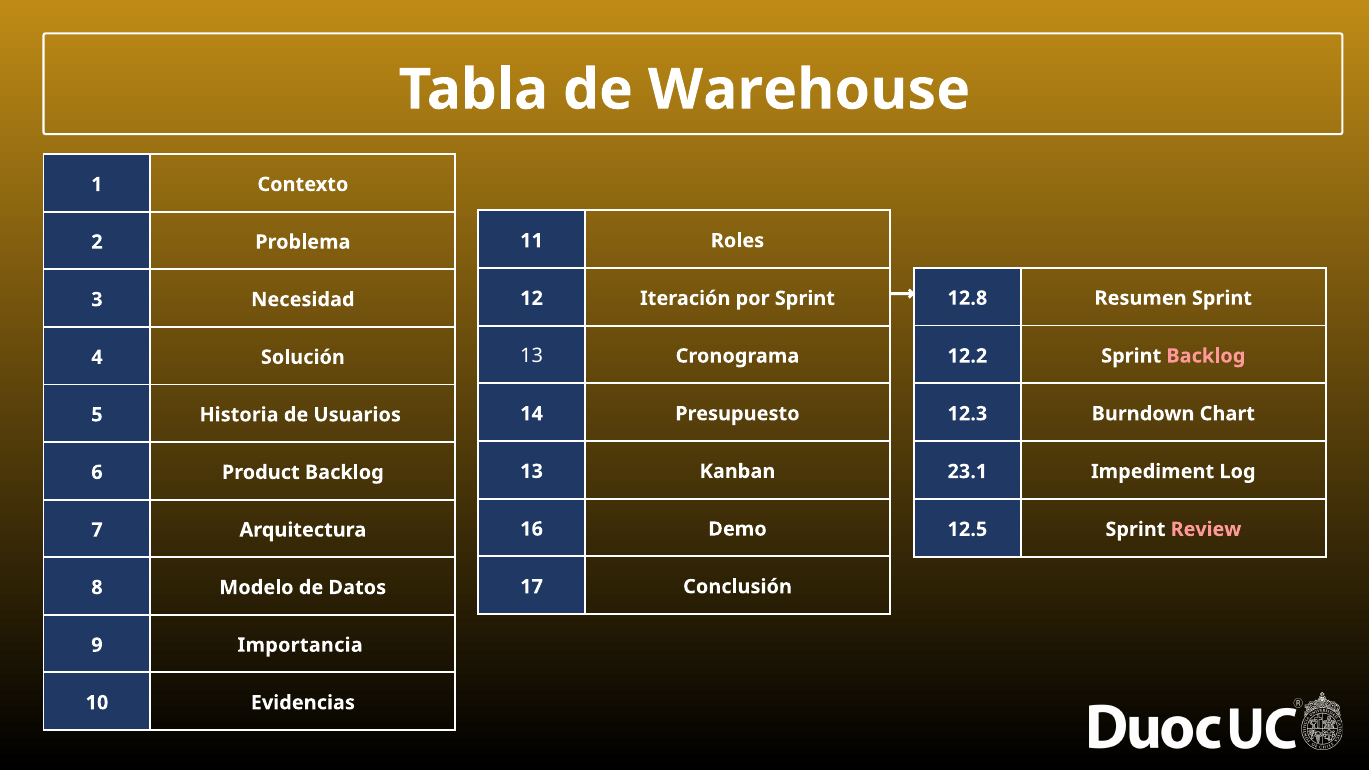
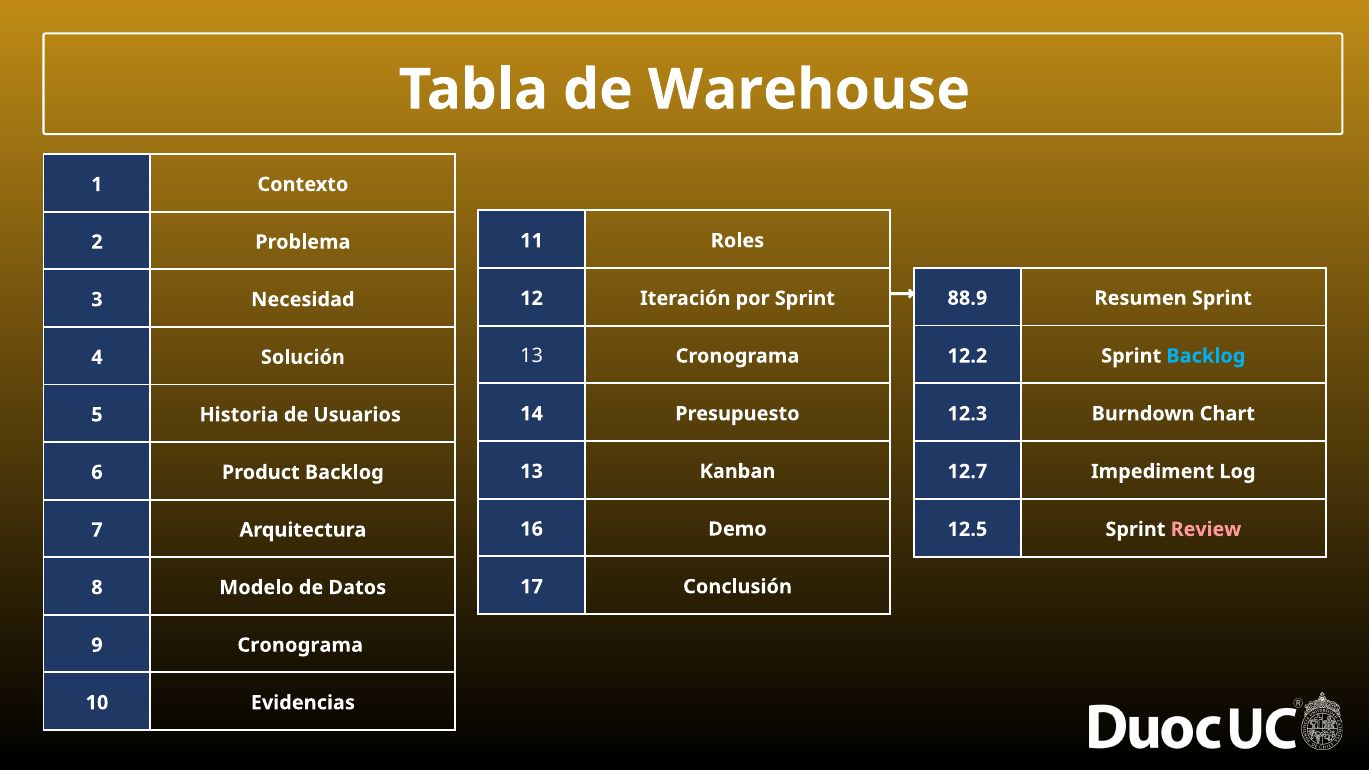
12.8: 12.8 -> 88.9
Backlog at (1206, 356) colour: pink -> light blue
23.1: 23.1 -> 12.7
9 Importancia: Importancia -> Cronograma
